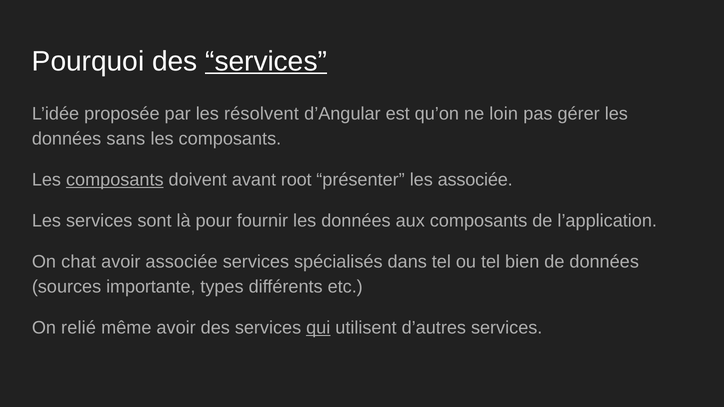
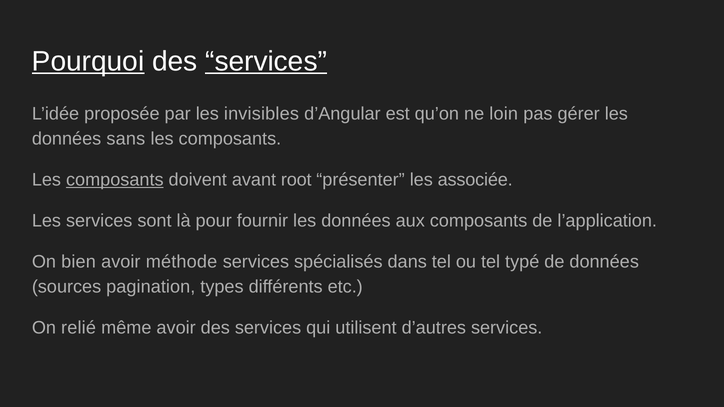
Pourquoi underline: none -> present
résolvent: résolvent -> invisibles
chat: chat -> bien
avoir associée: associée -> méthode
bien: bien -> typé
importante: importante -> pagination
qui underline: present -> none
